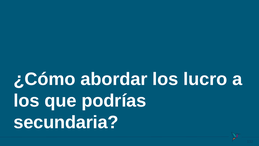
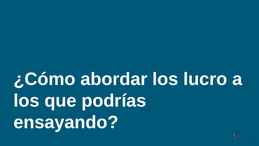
secundaria: secundaria -> ensayando
